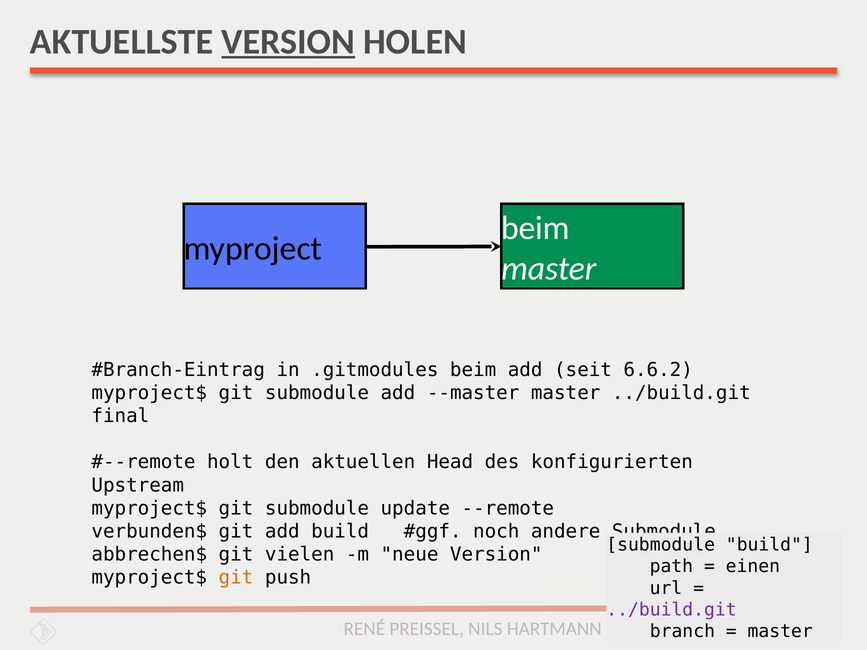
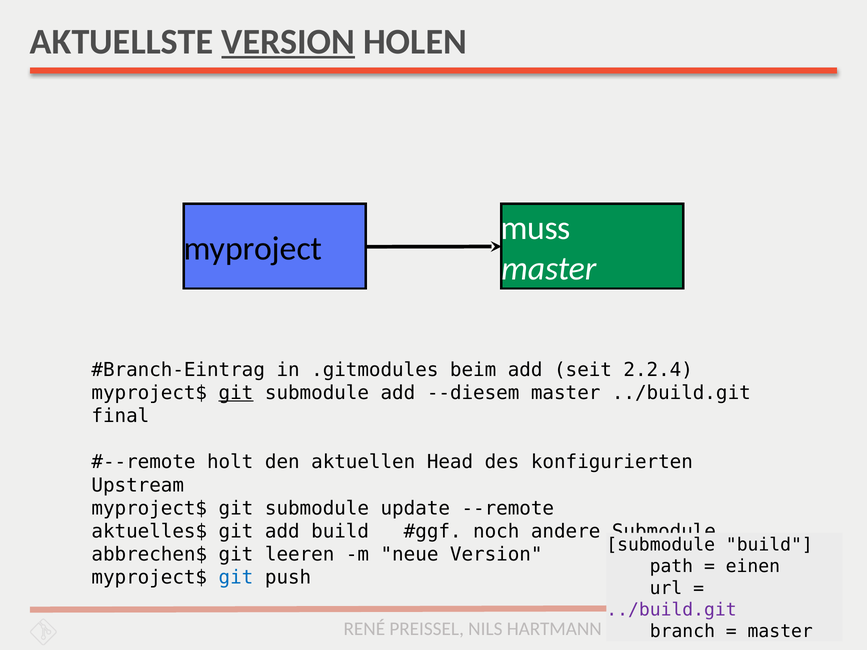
beim at (536, 228): beim -> muss
6.6.2: 6.6.2 -> 2.2.4
git at (236, 393) underline: none -> present
--master: --master -> --diesem
verbunden$: verbunden$ -> aktuelles$
vielen: vielen -> leeren
git at (236, 578) colour: orange -> blue
